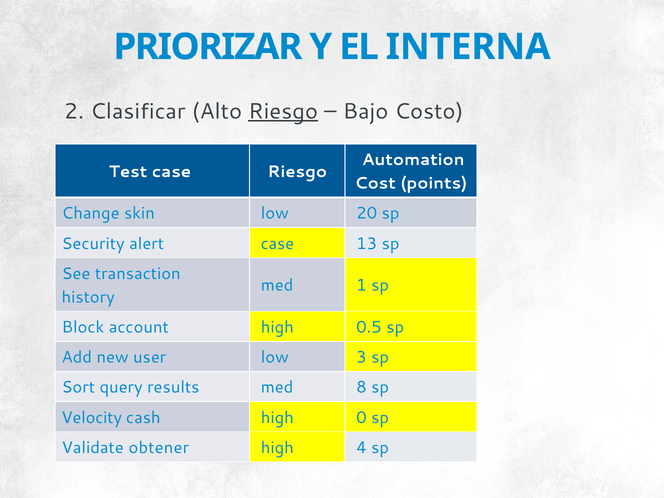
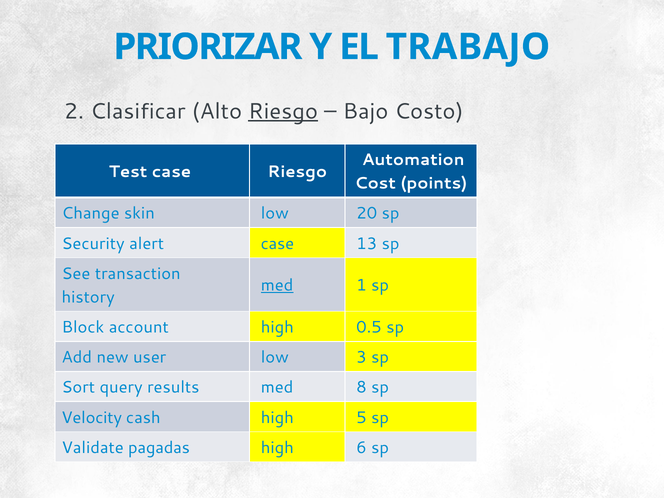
INTERNA: INTERNA -> TRABAJO
med at (277, 285) underline: none -> present
0: 0 -> 5
obtener: obtener -> pagadas
4: 4 -> 6
